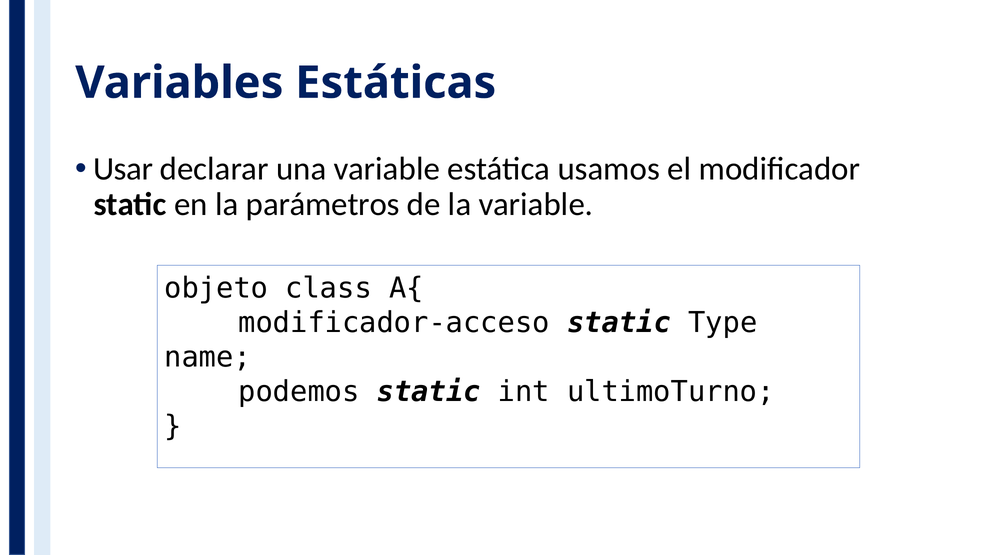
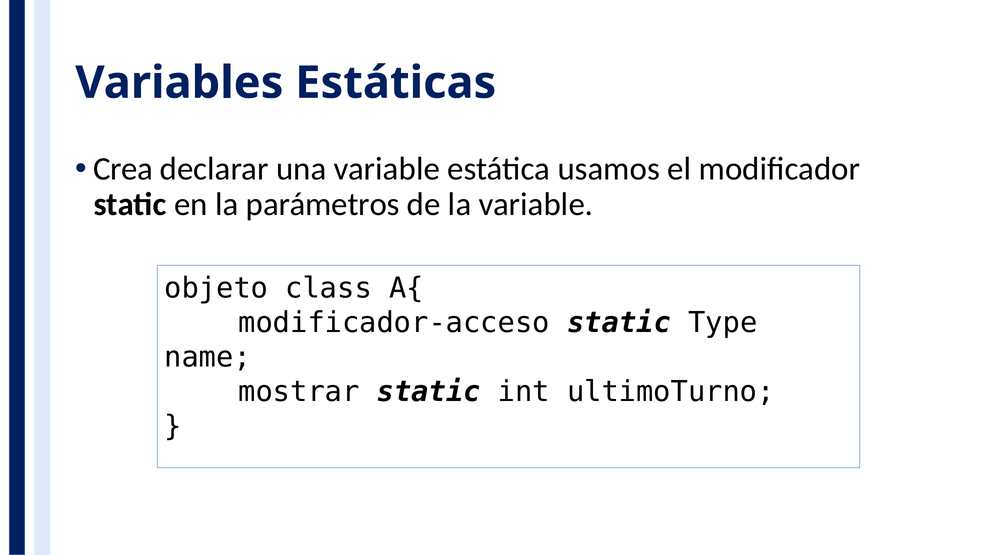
Usar: Usar -> Crea
podemos: podemos -> mostrar
